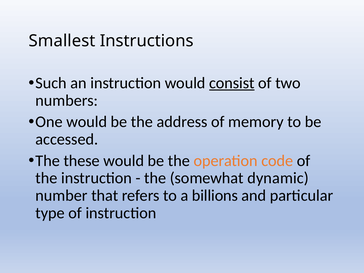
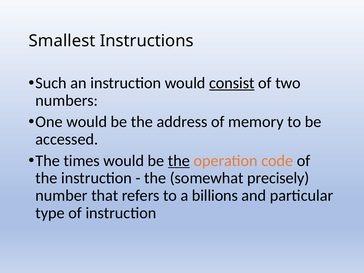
these: these -> times
the at (179, 161) underline: none -> present
dynamic: dynamic -> precisely
